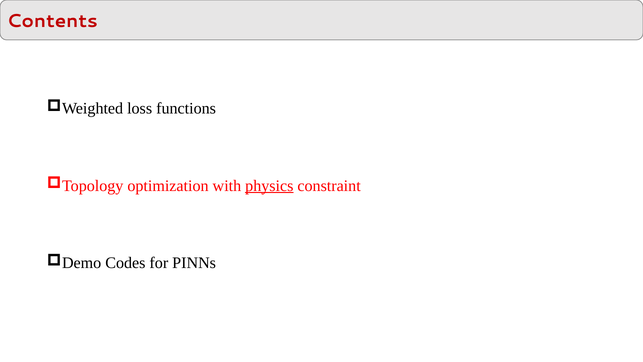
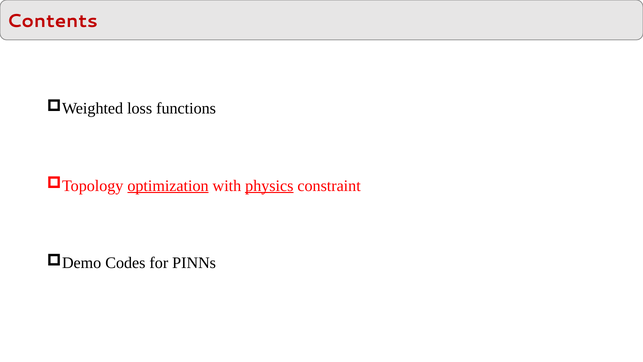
optimization underline: none -> present
